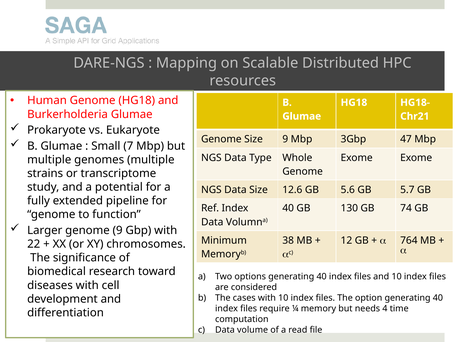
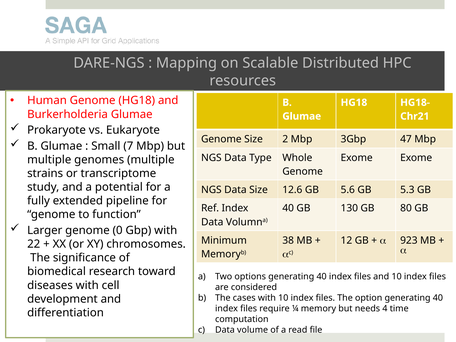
Size 9: 9 -> 2
5.7: 5.7 -> 5.3
74: 74 -> 80
genome 9: 9 -> 0
764: 764 -> 923
